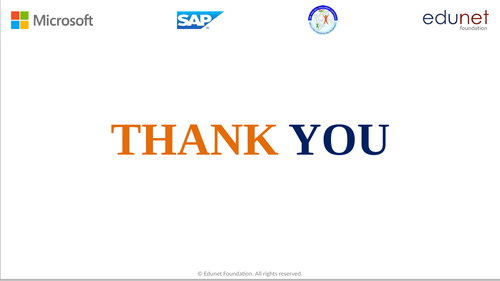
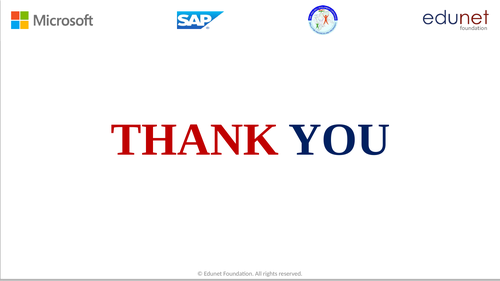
THANK colour: orange -> red
